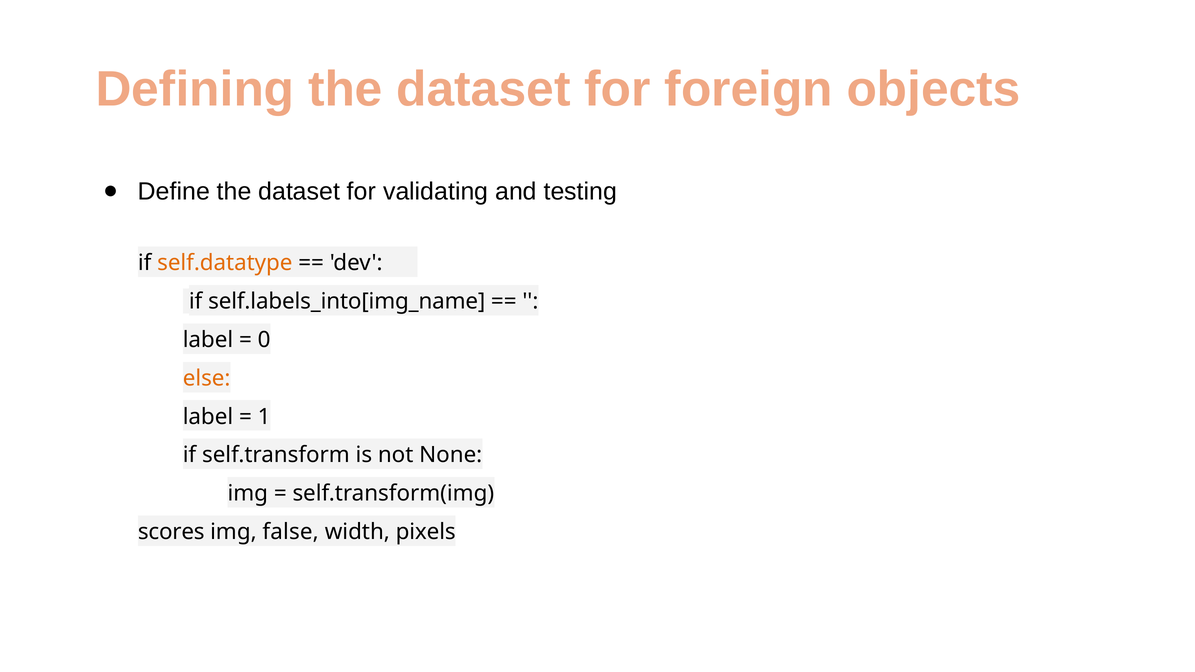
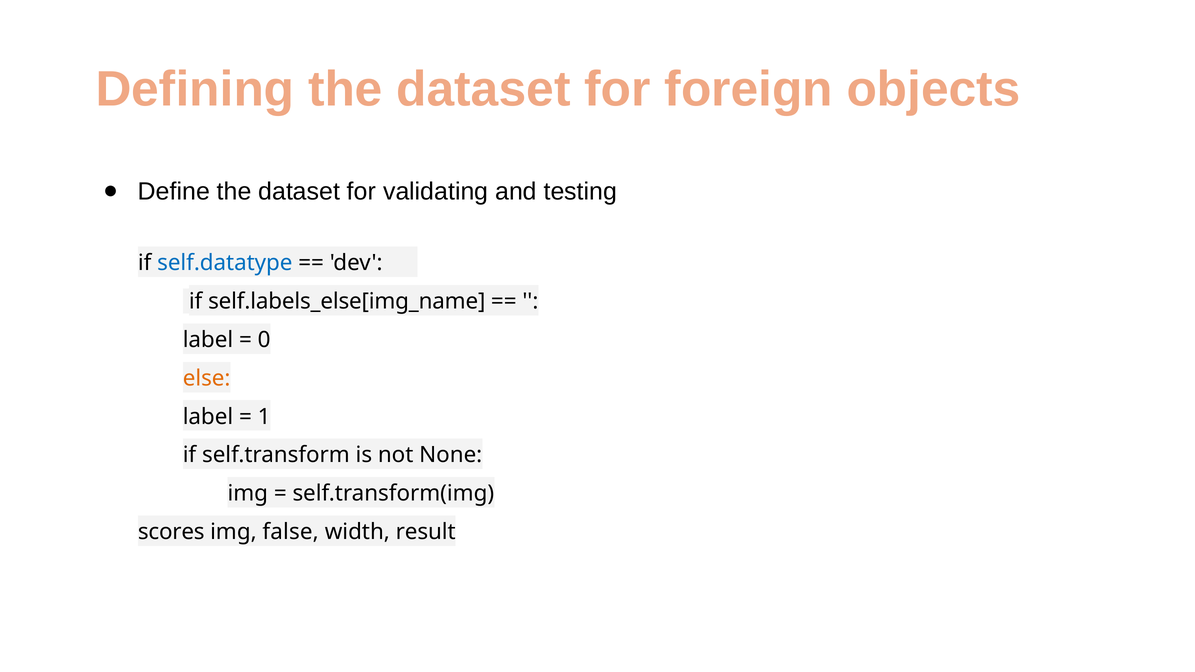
self.datatype colour: orange -> blue
self.labels_into[img_name: self.labels_into[img_name -> self.labels_else[img_name
pixels: pixels -> result
